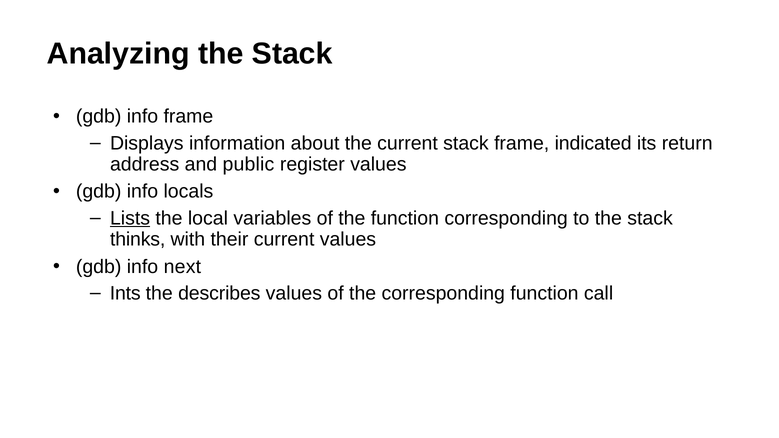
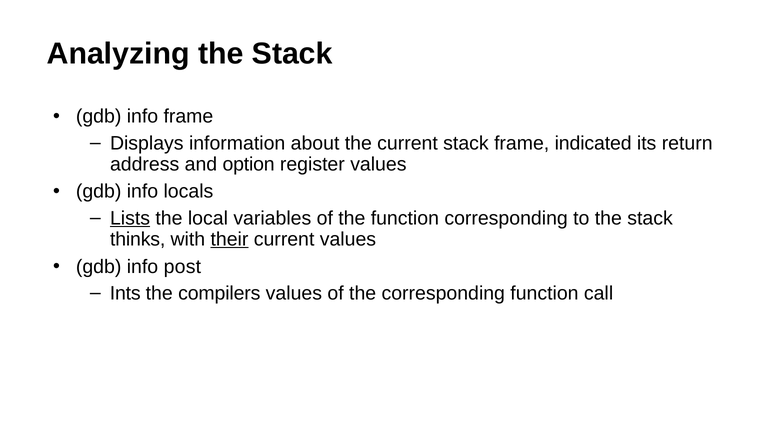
public: public -> option
their underline: none -> present
next: next -> post
describes: describes -> compilers
